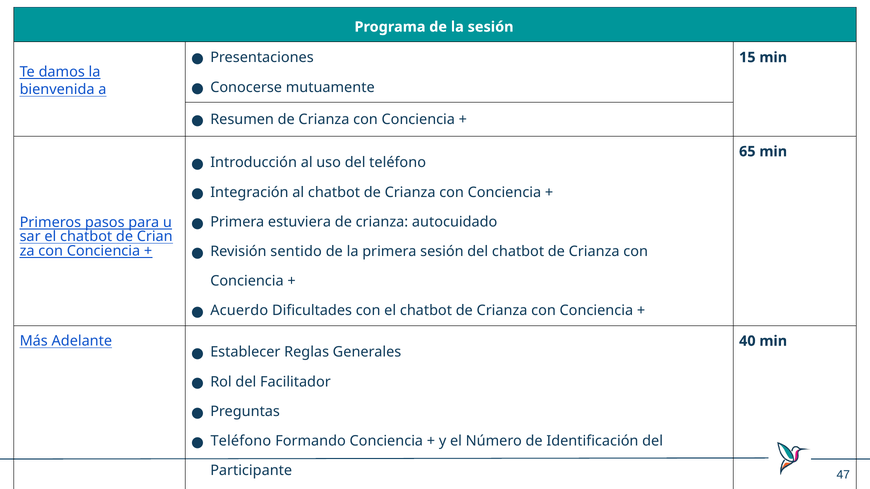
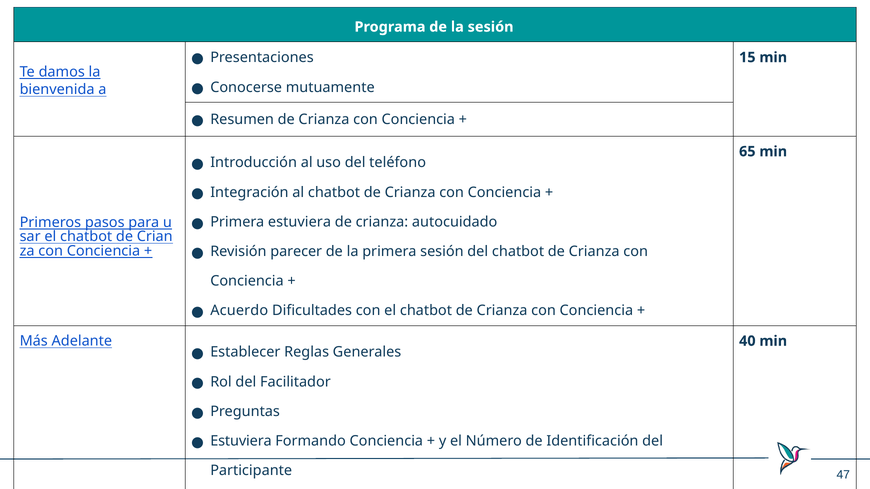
sentido: sentido -> parecer
Teléfono at (241, 441): Teléfono -> Estuviera
